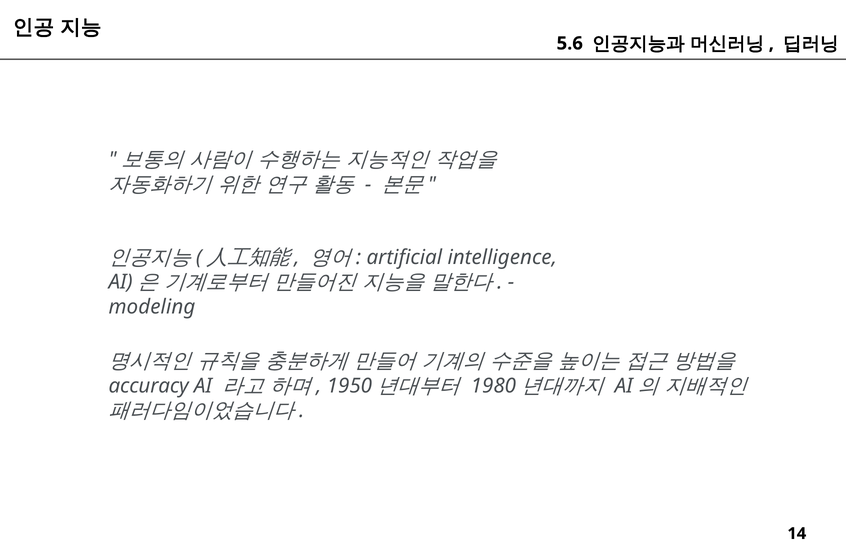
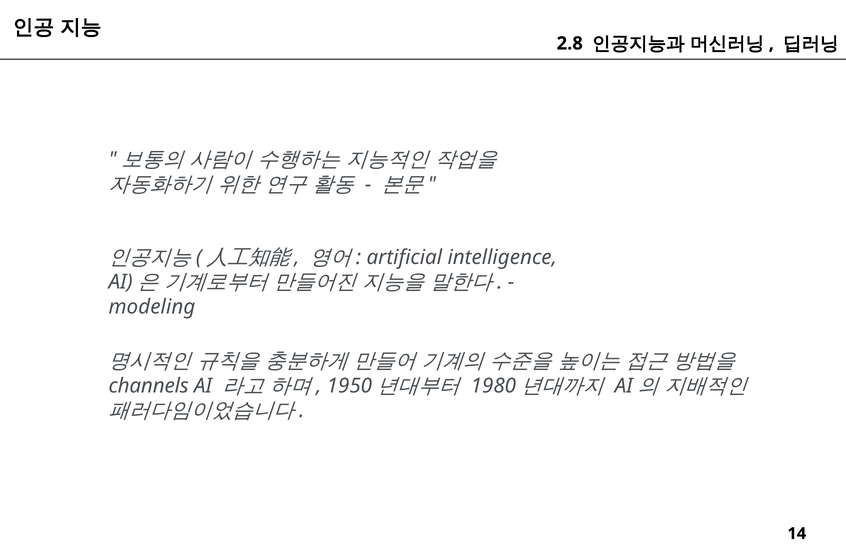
5.6: 5.6 -> 2.8
accuracy: accuracy -> channels
